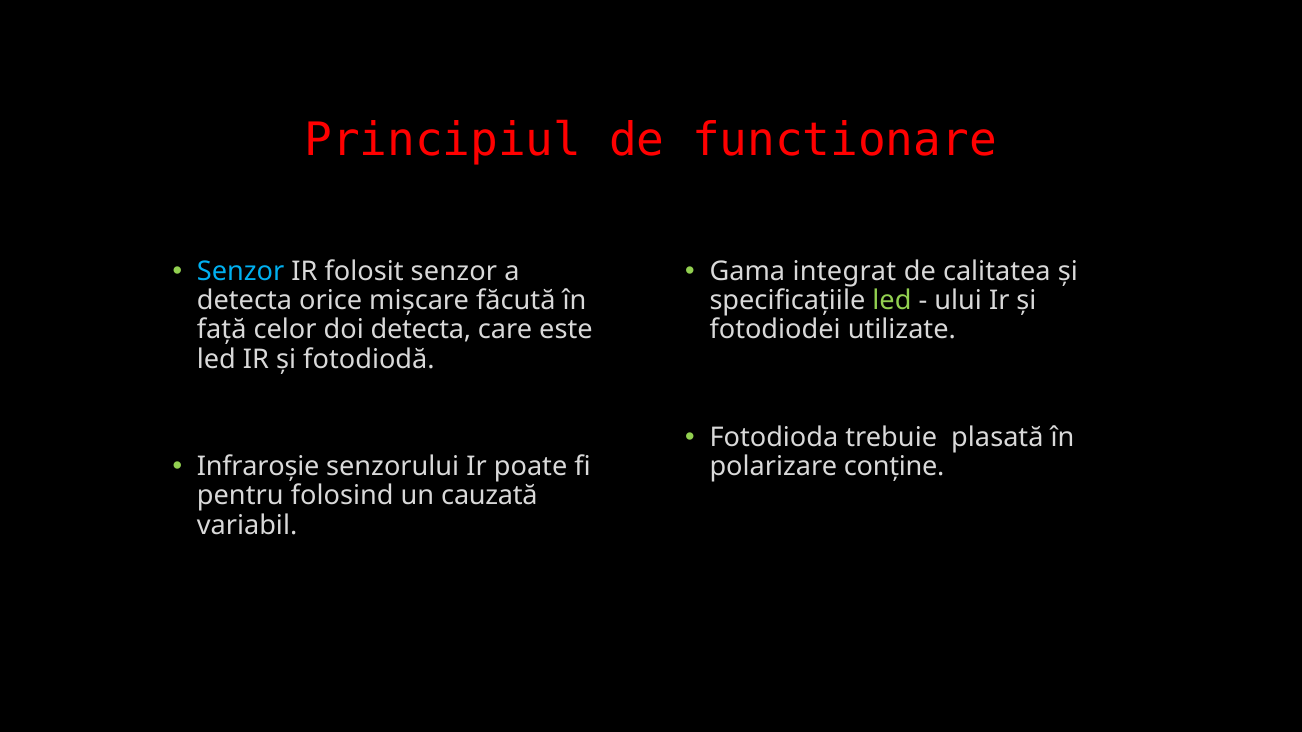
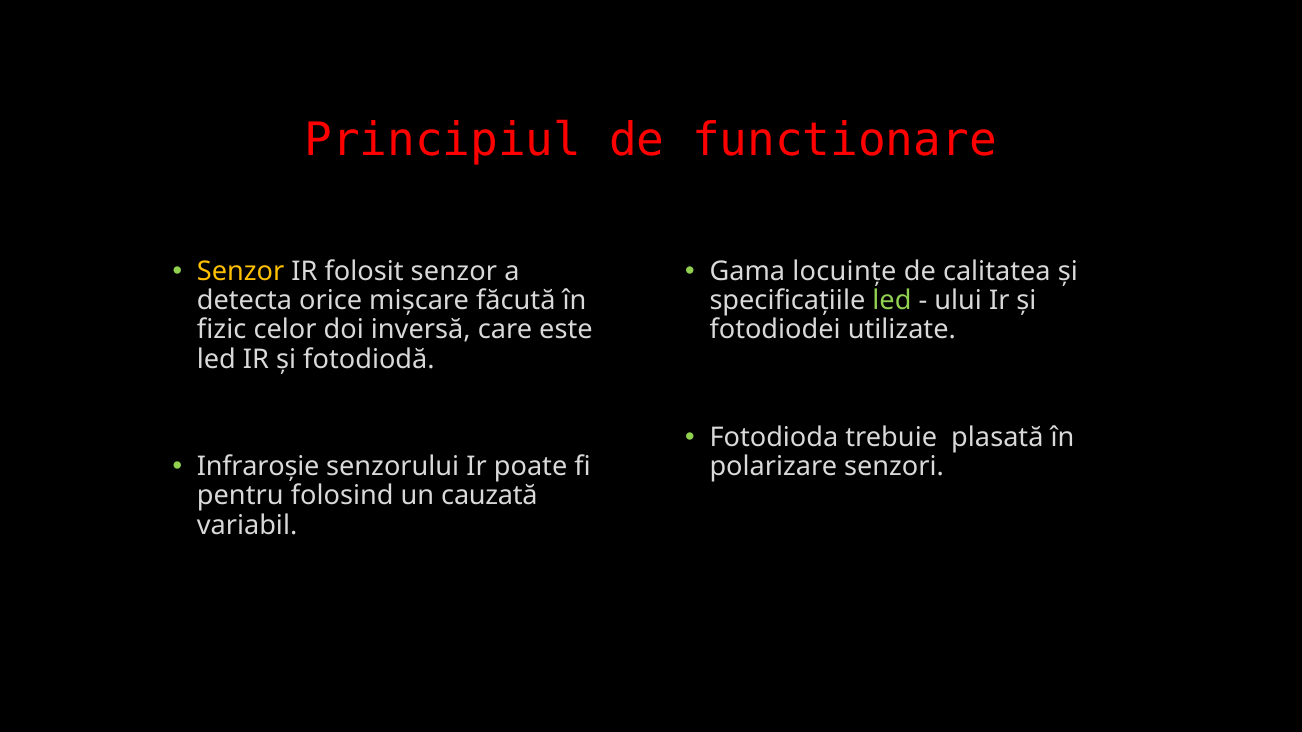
Senzor at (241, 271) colour: light blue -> yellow
integrat: integrat -> locuințe
față: față -> fizic
doi detecta: detecta -> inversă
conține: conține -> senzori
